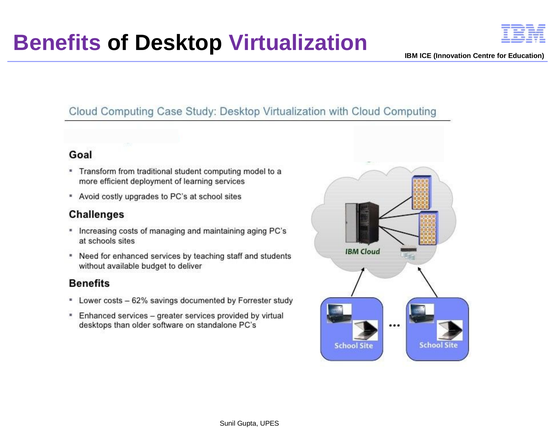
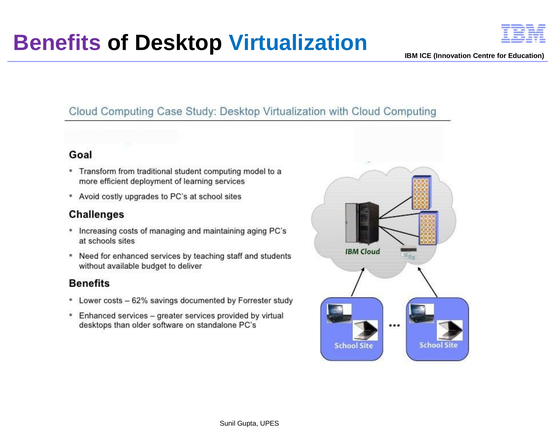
Virtualization colour: purple -> blue
